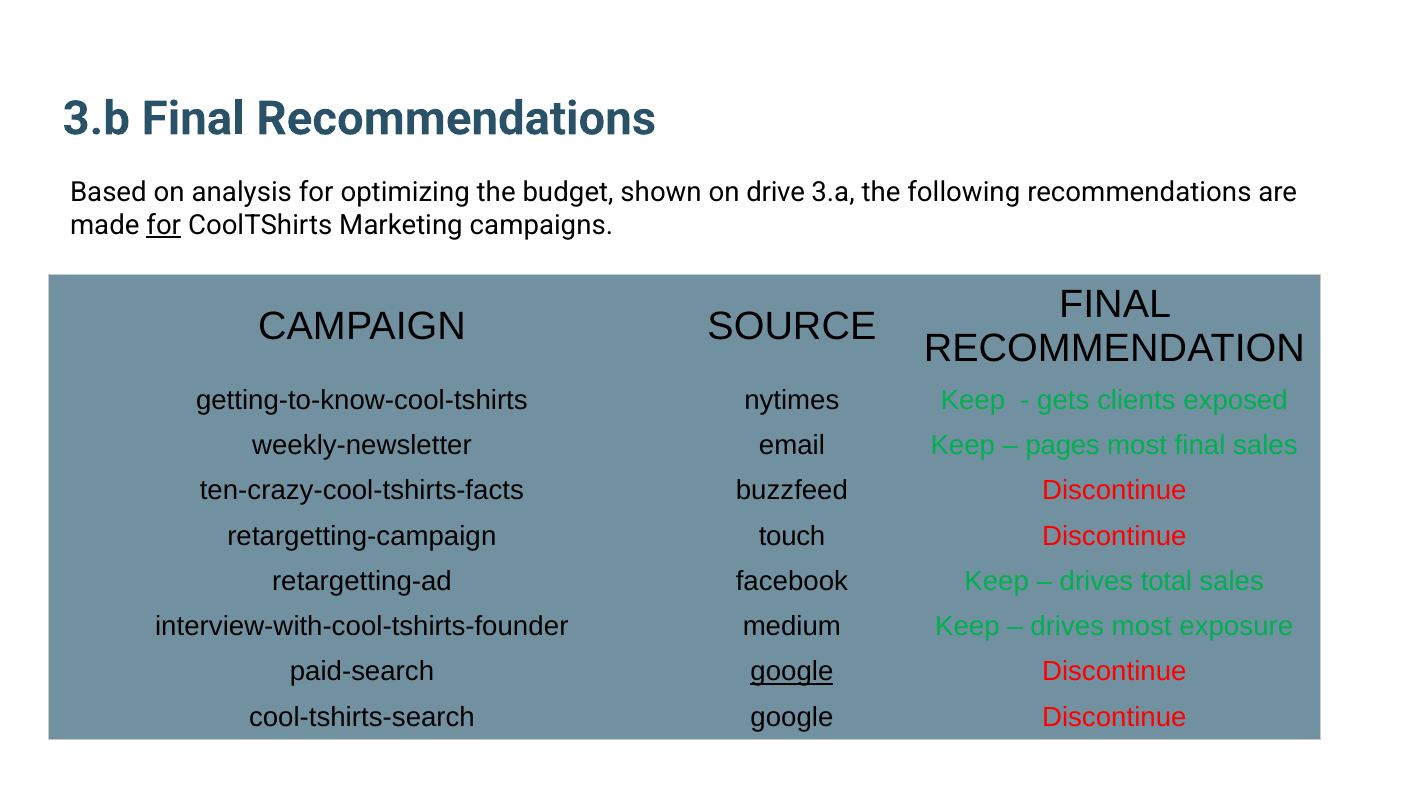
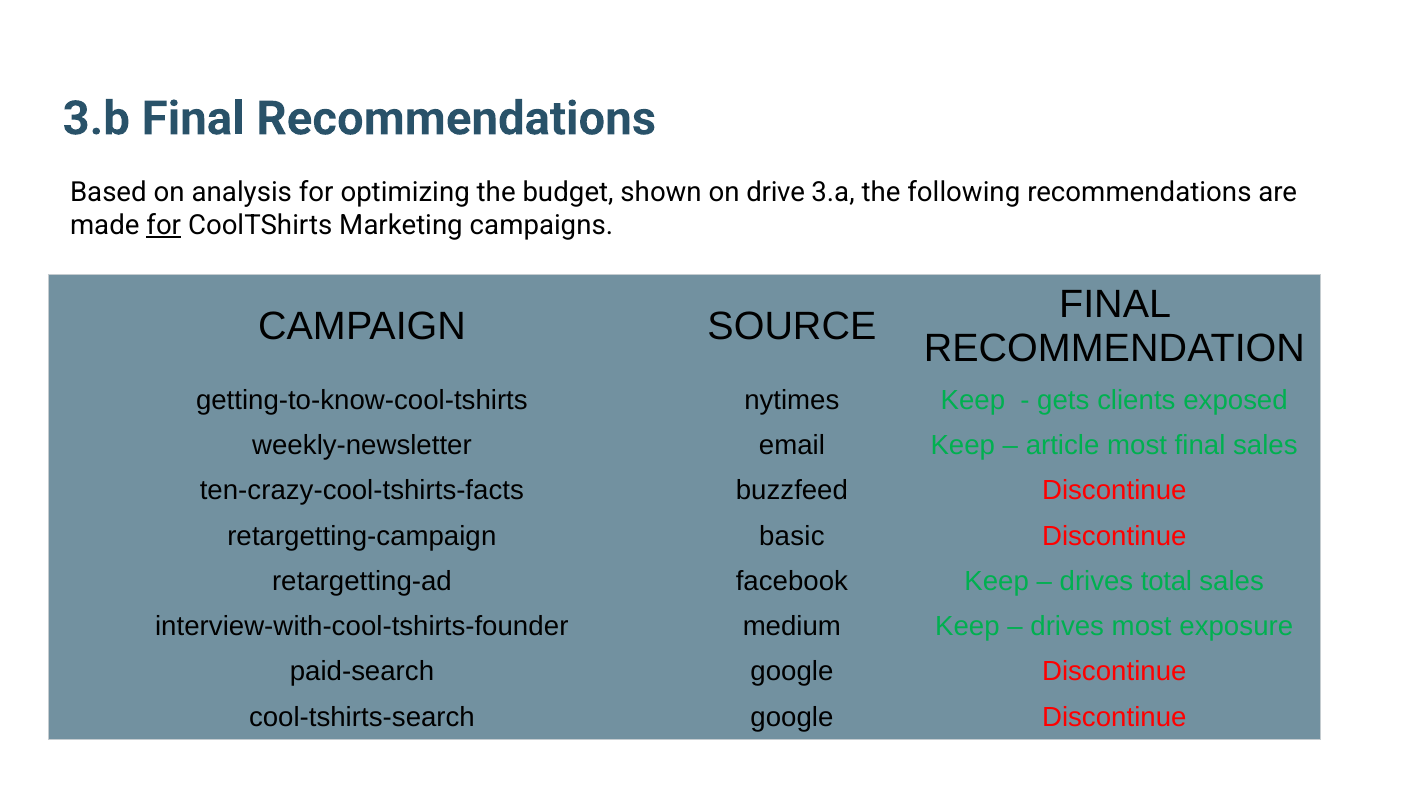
pages: pages -> article
touch: touch -> basic
google at (792, 672) underline: present -> none
